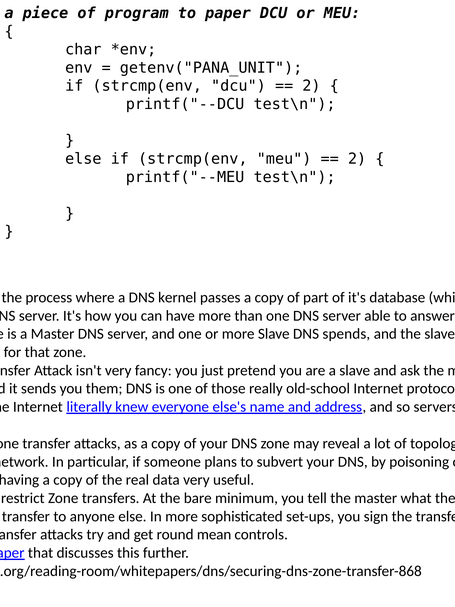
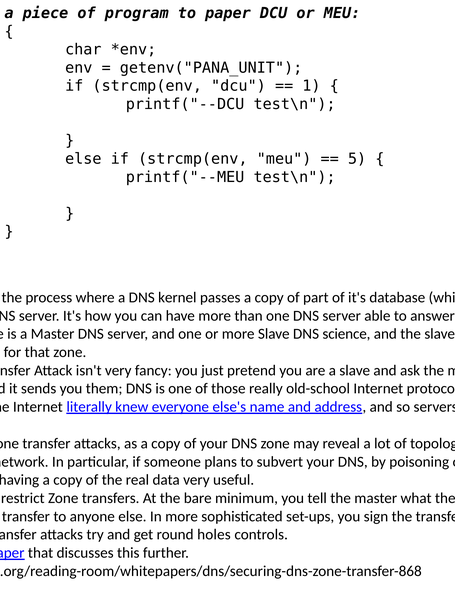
2 at (311, 86): 2 -> 1
2 at (357, 159): 2 -> 5
spends: spends -> science
mean: mean -> holes
